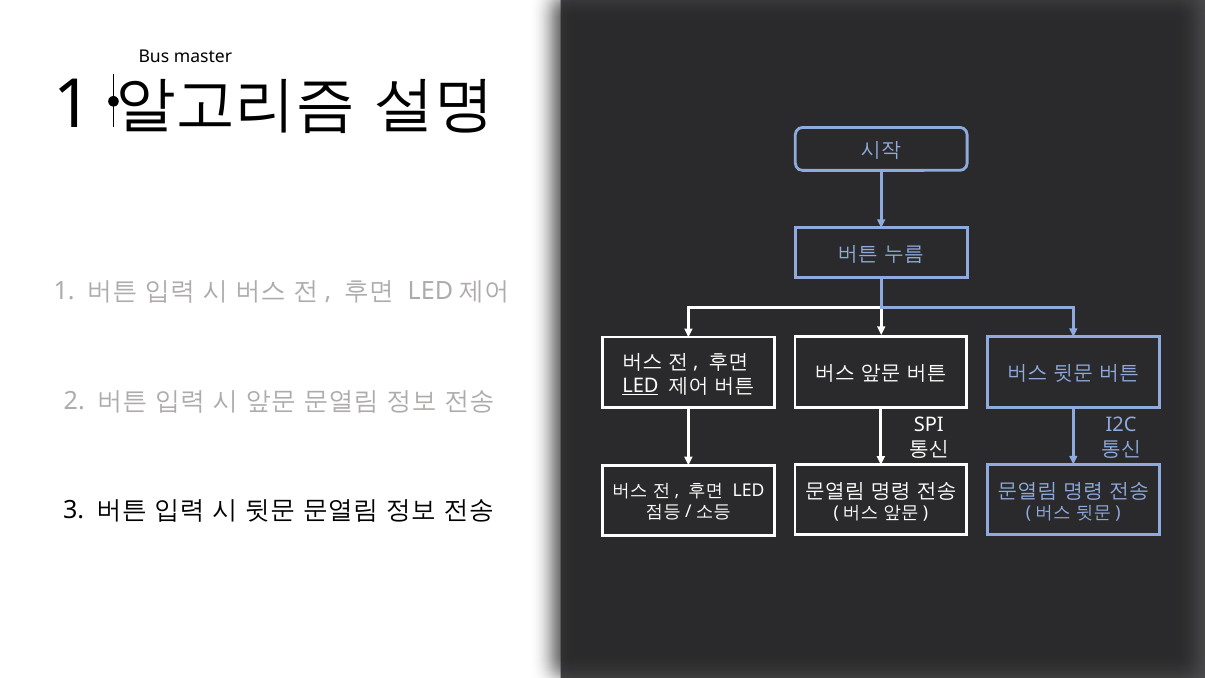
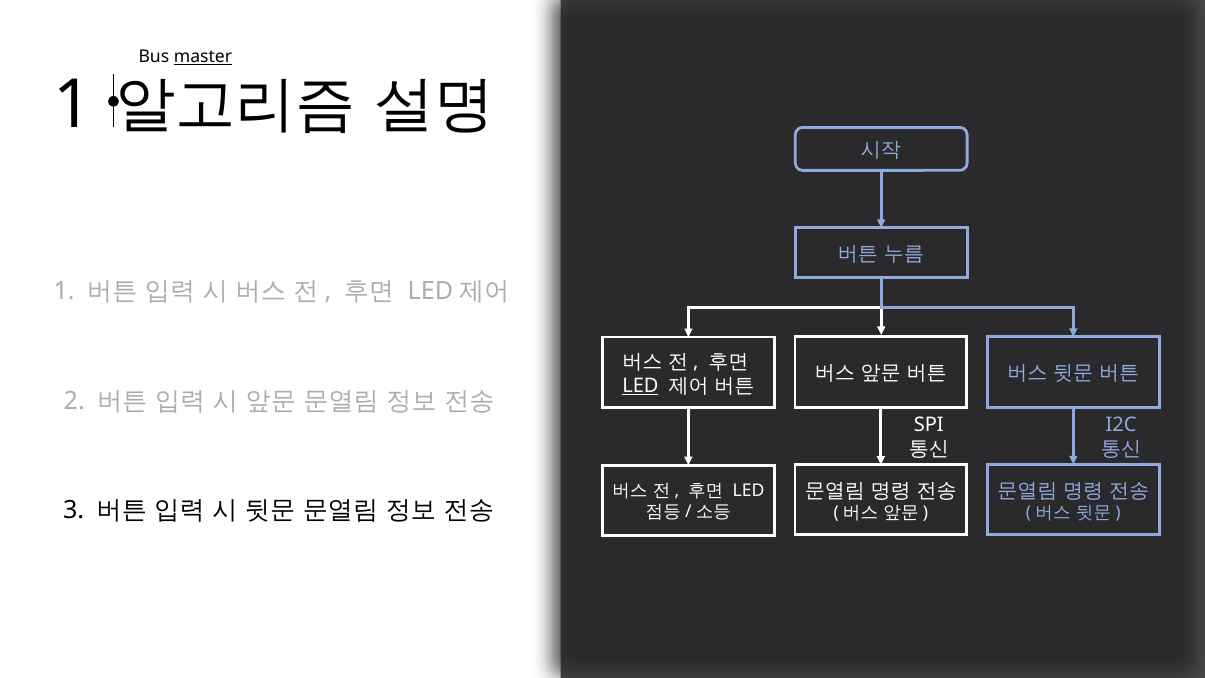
master underline: none -> present
